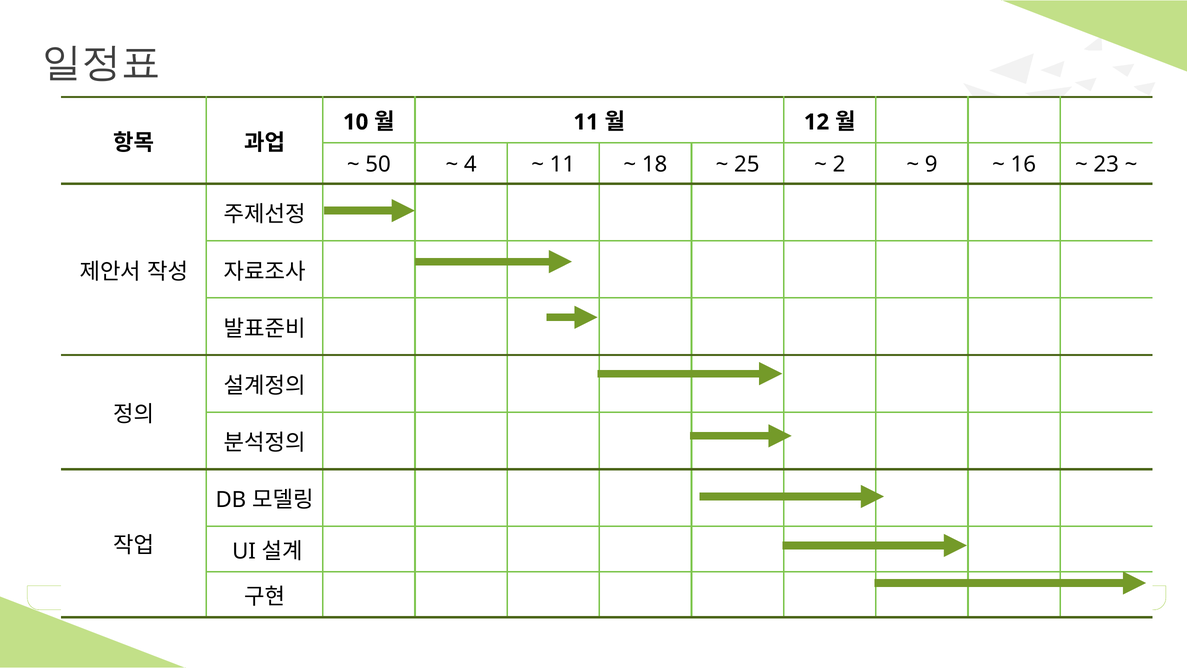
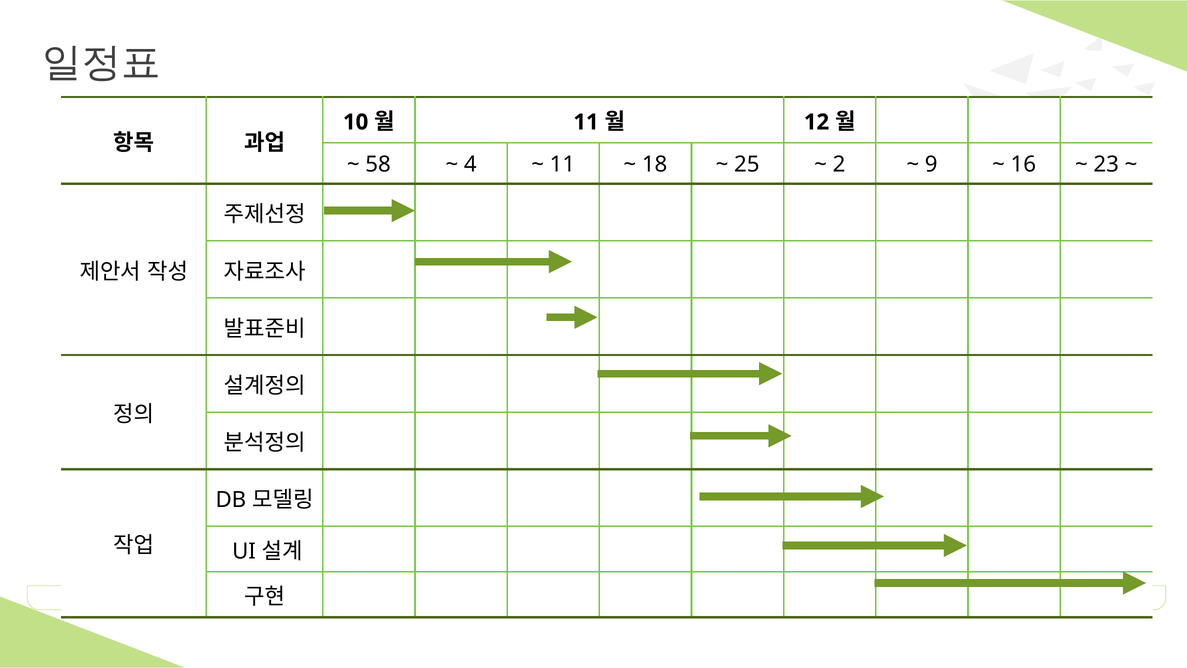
50: 50 -> 58
